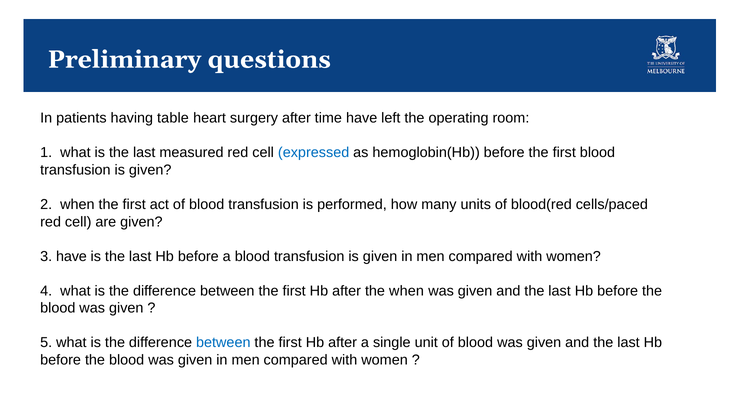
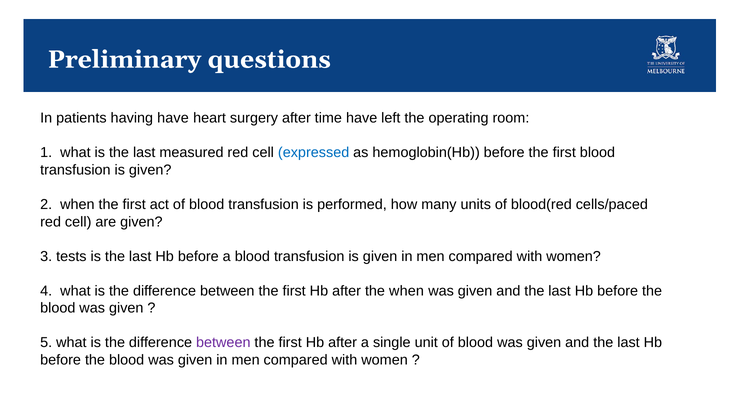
having table: table -> have
3 have: have -> tests
between at (223, 343) colour: blue -> purple
